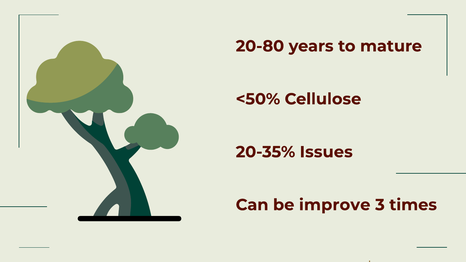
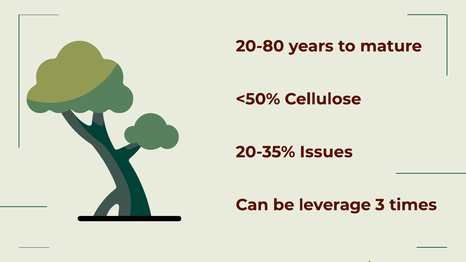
improve: improve -> leverage
